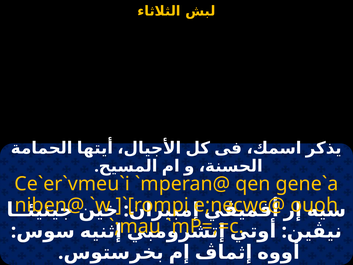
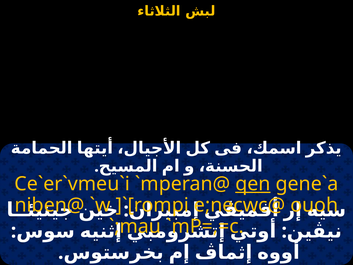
qen underline: none -> present
